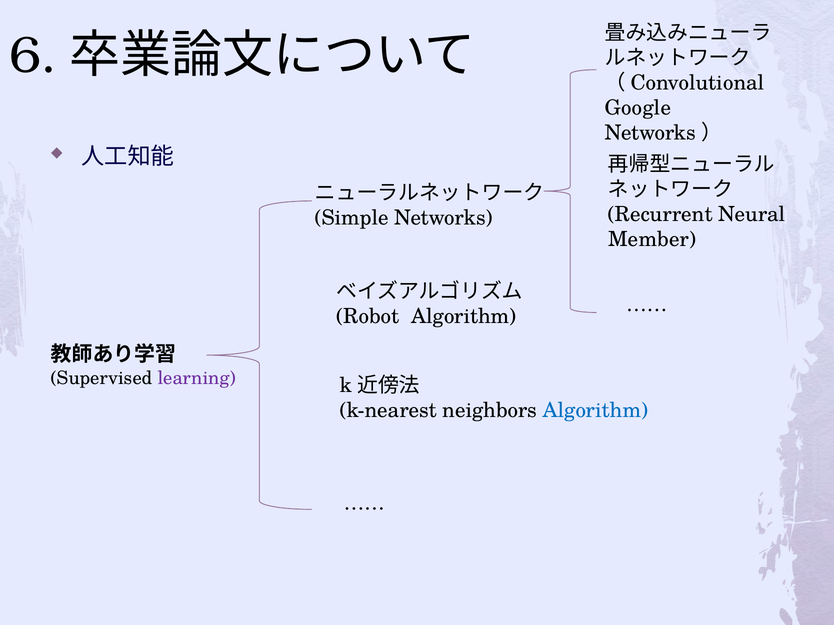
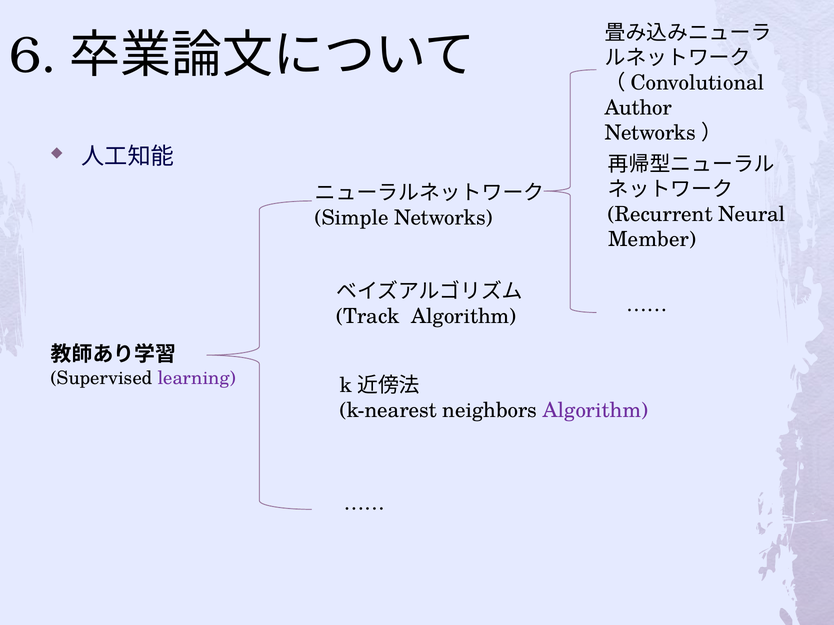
Google: Google -> Author
Robot: Robot -> Track
Algorithm at (595, 410) colour: blue -> purple
